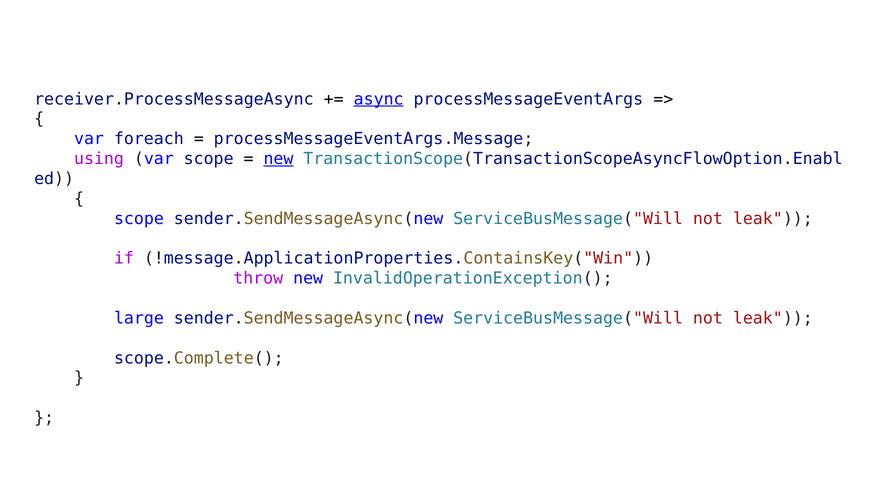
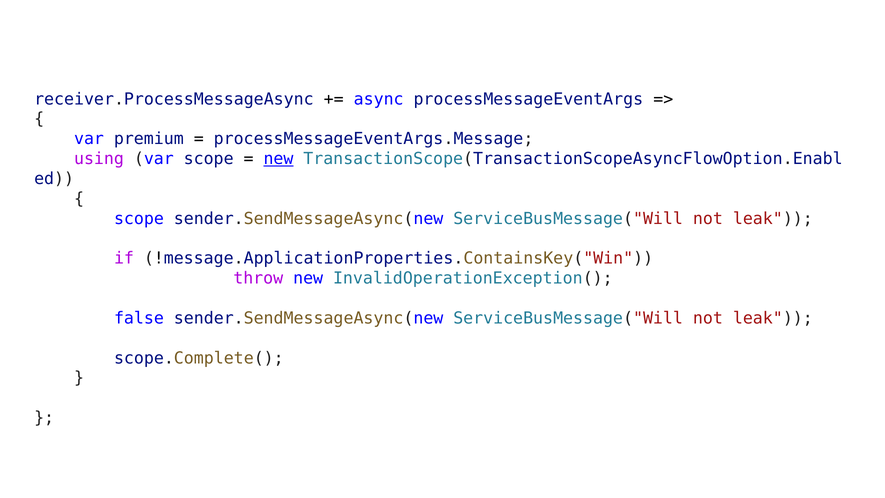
async underline: present -> none
foreach: foreach -> premium
large: large -> false
